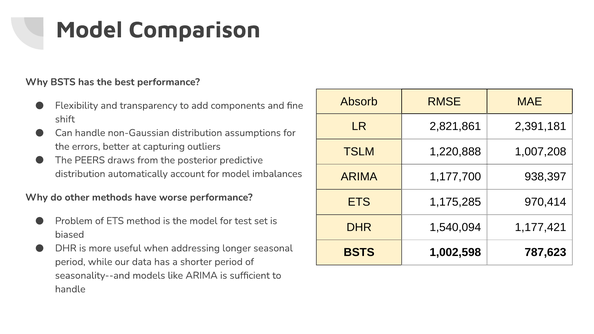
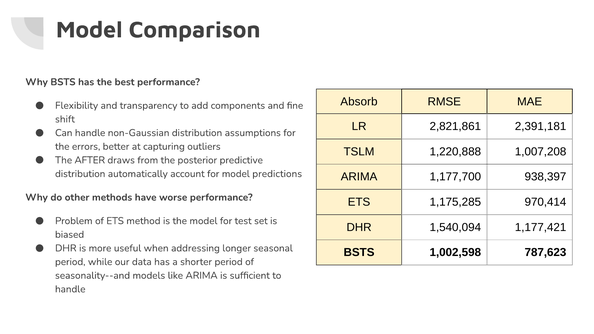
PEERS: PEERS -> AFTER
imbalances: imbalances -> predictions
